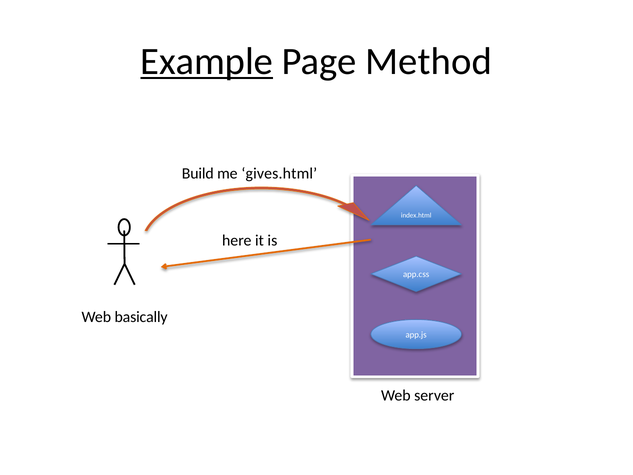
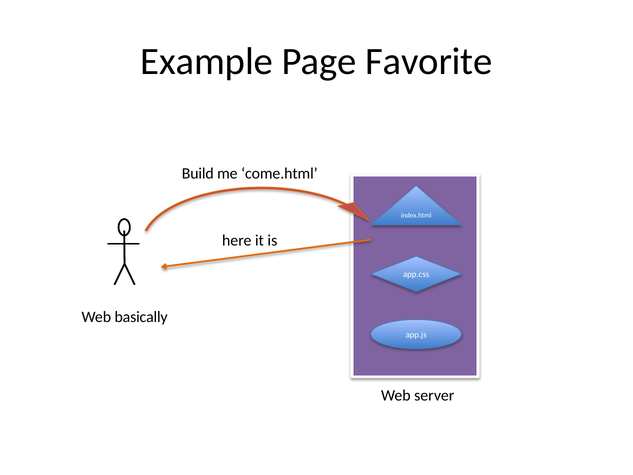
Example underline: present -> none
Method: Method -> Favorite
gives.html: gives.html -> come.html
